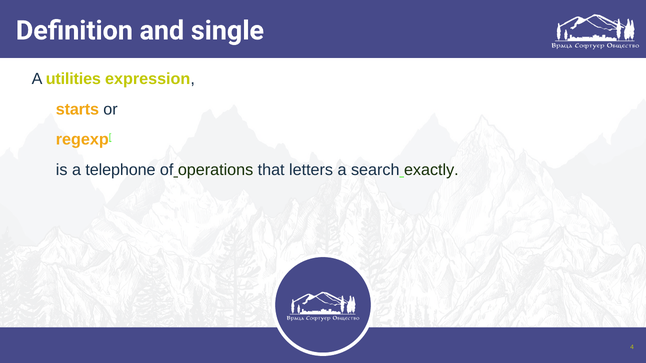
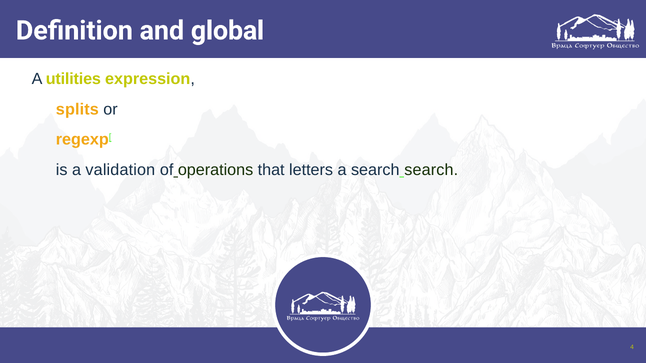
single: single -> global
starts: starts -> splits
telephone: telephone -> validation
search exactly: exactly -> search
